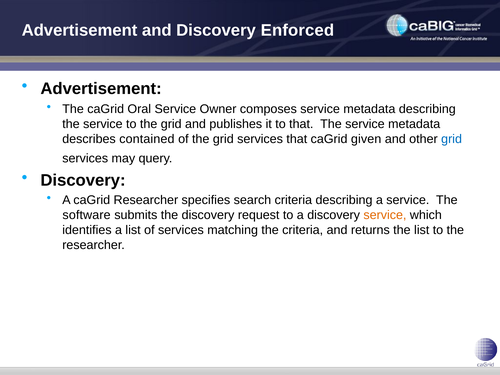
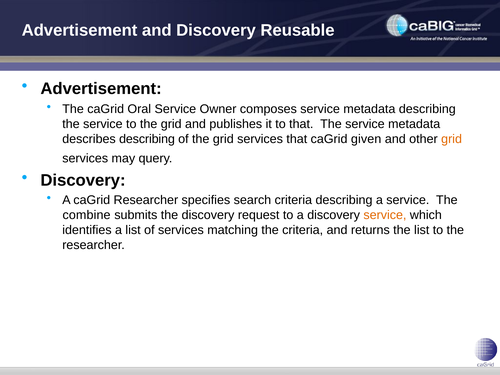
Enforced: Enforced -> Reusable
describes contained: contained -> describing
grid at (452, 139) colour: blue -> orange
software: software -> combine
